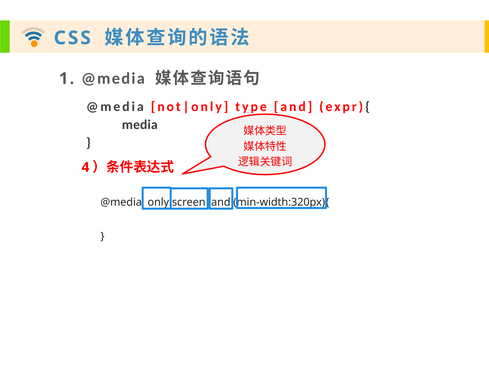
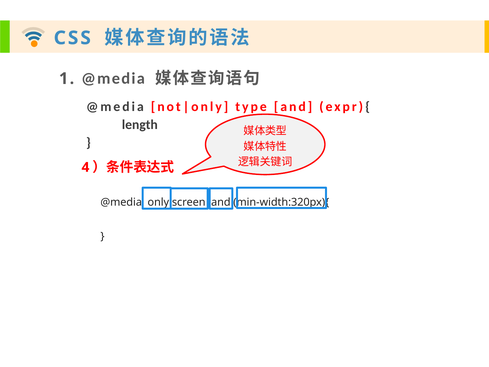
media: media -> length
